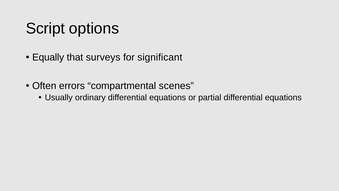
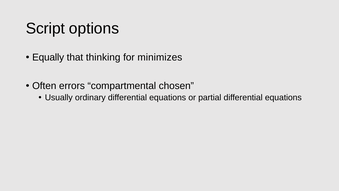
surveys: surveys -> thinking
significant: significant -> minimizes
scenes: scenes -> chosen
